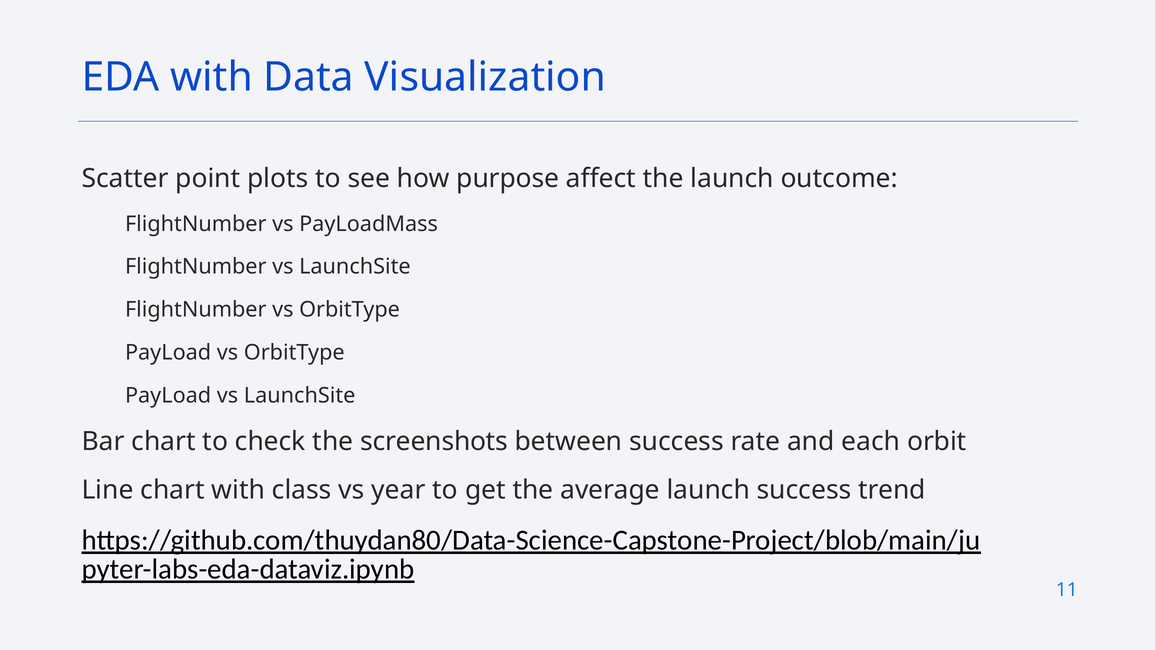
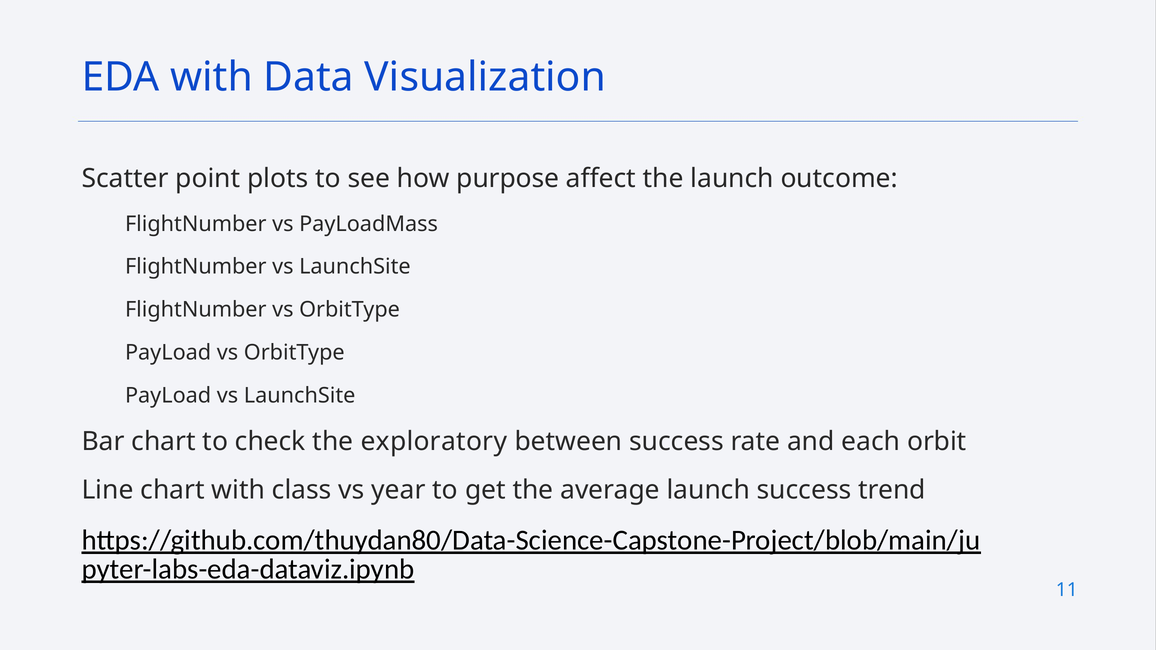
screenshots: screenshots -> exploratory
